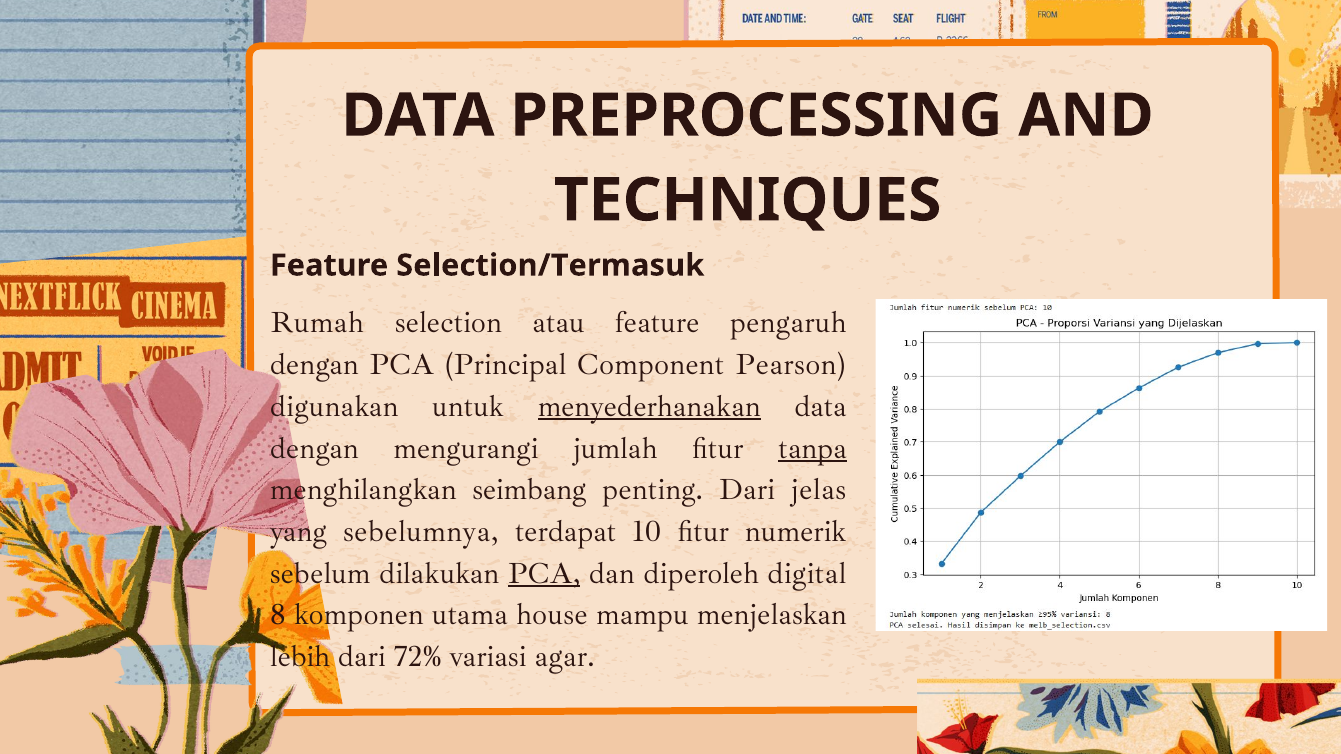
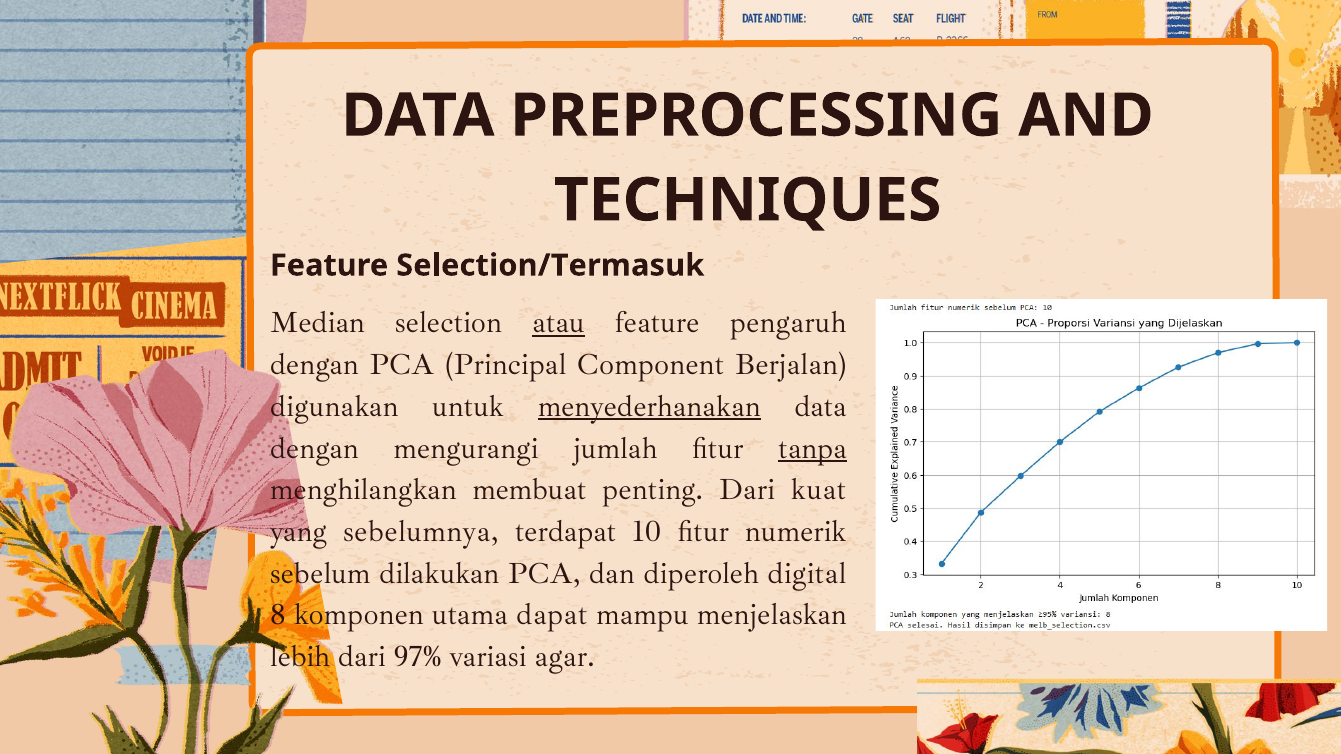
Rumah: Rumah -> Median
atau underline: none -> present
Pearson: Pearson -> Berjalan
seimbang: seimbang -> membuat
jelas: jelas -> kuat
PCA at (544, 574) underline: present -> none
house: house -> dapat
72%: 72% -> 97%
